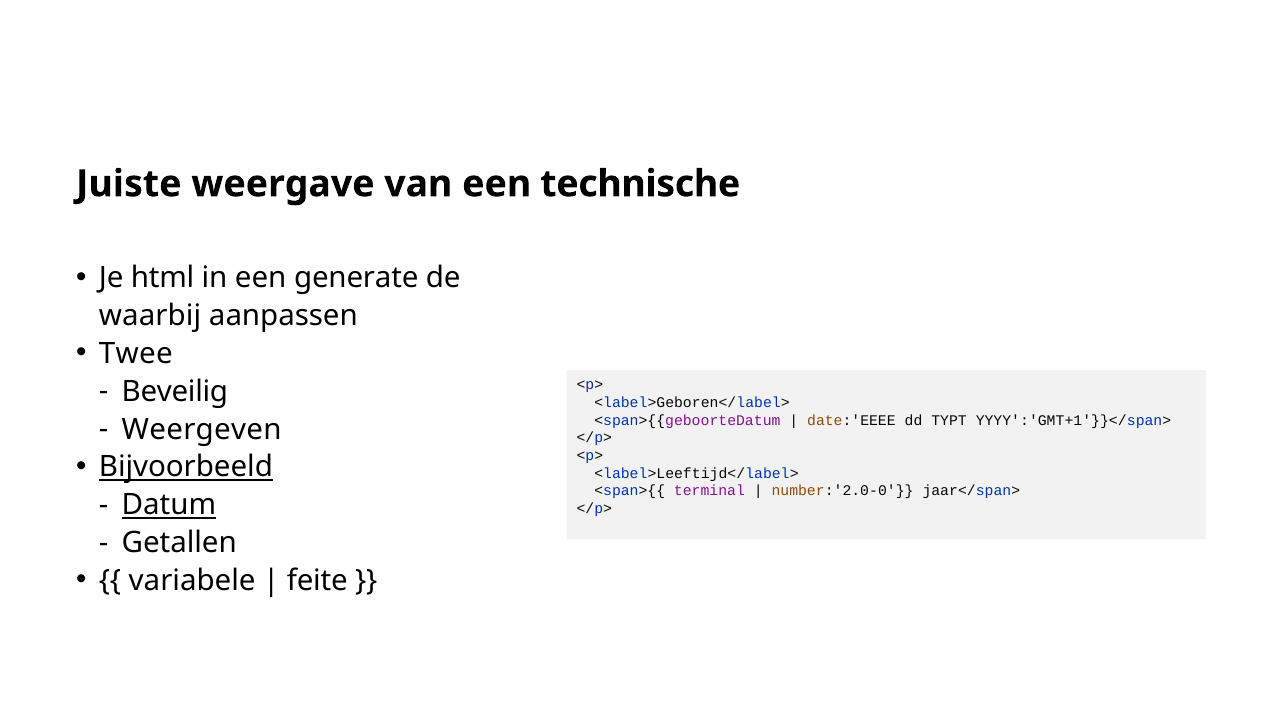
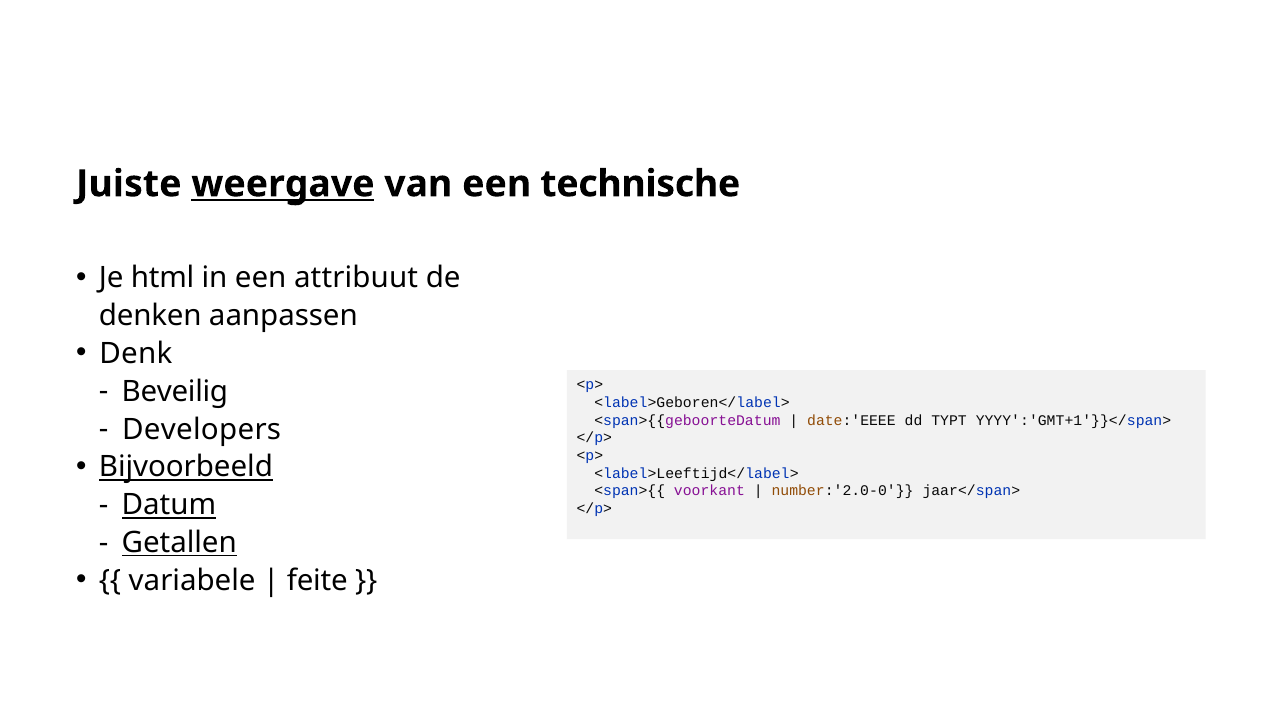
weergave underline: none -> present
generate: generate -> attribuut
waarbij: waarbij -> denken
Twee: Twee -> Denk
Weergeven: Weergeven -> Developers
terminal: terminal -> voorkant
Getallen underline: none -> present
